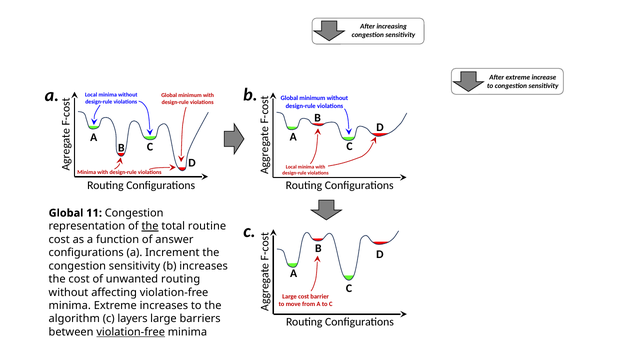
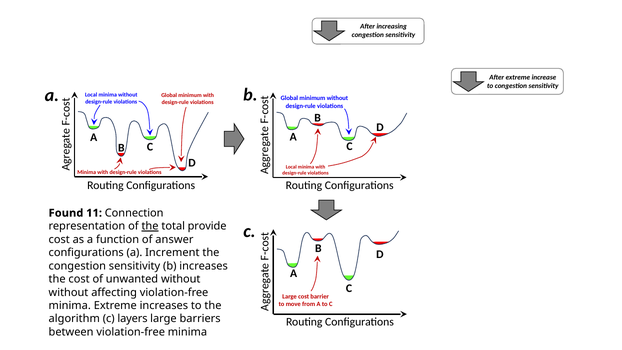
Global at (66, 213): Global -> Found
11 Congestion: Congestion -> Connection
routine: routine -> provide
unwanted routing: routing -> without
violation-free at (131, 332) underline: present -> none
